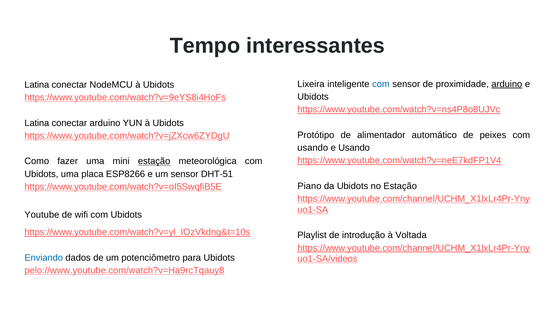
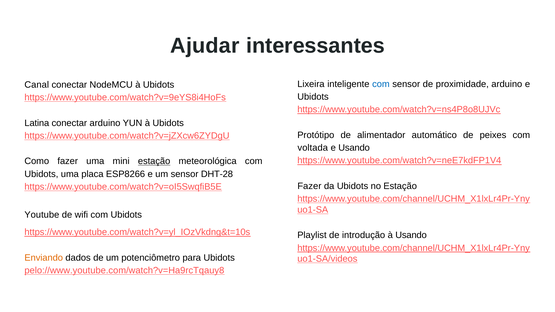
Tempo: Tempo -> Ajudar
arduino at (507, 84) underline: present -> none
Latina at (37, 85): Latina -> Canal
usando at (313, 148): usando -> voltada
DHT-51: DHT-51 -> DHT-28
Piano at (309, 186): Piano -> Fazer
à Voltada: Voltada -> Usando
Enviando colour: blue -> orange
